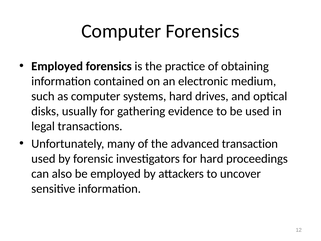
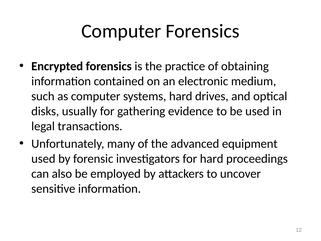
Employed at (57, 66): Employed -> Encrypted
transaction: transaction -> equipment
